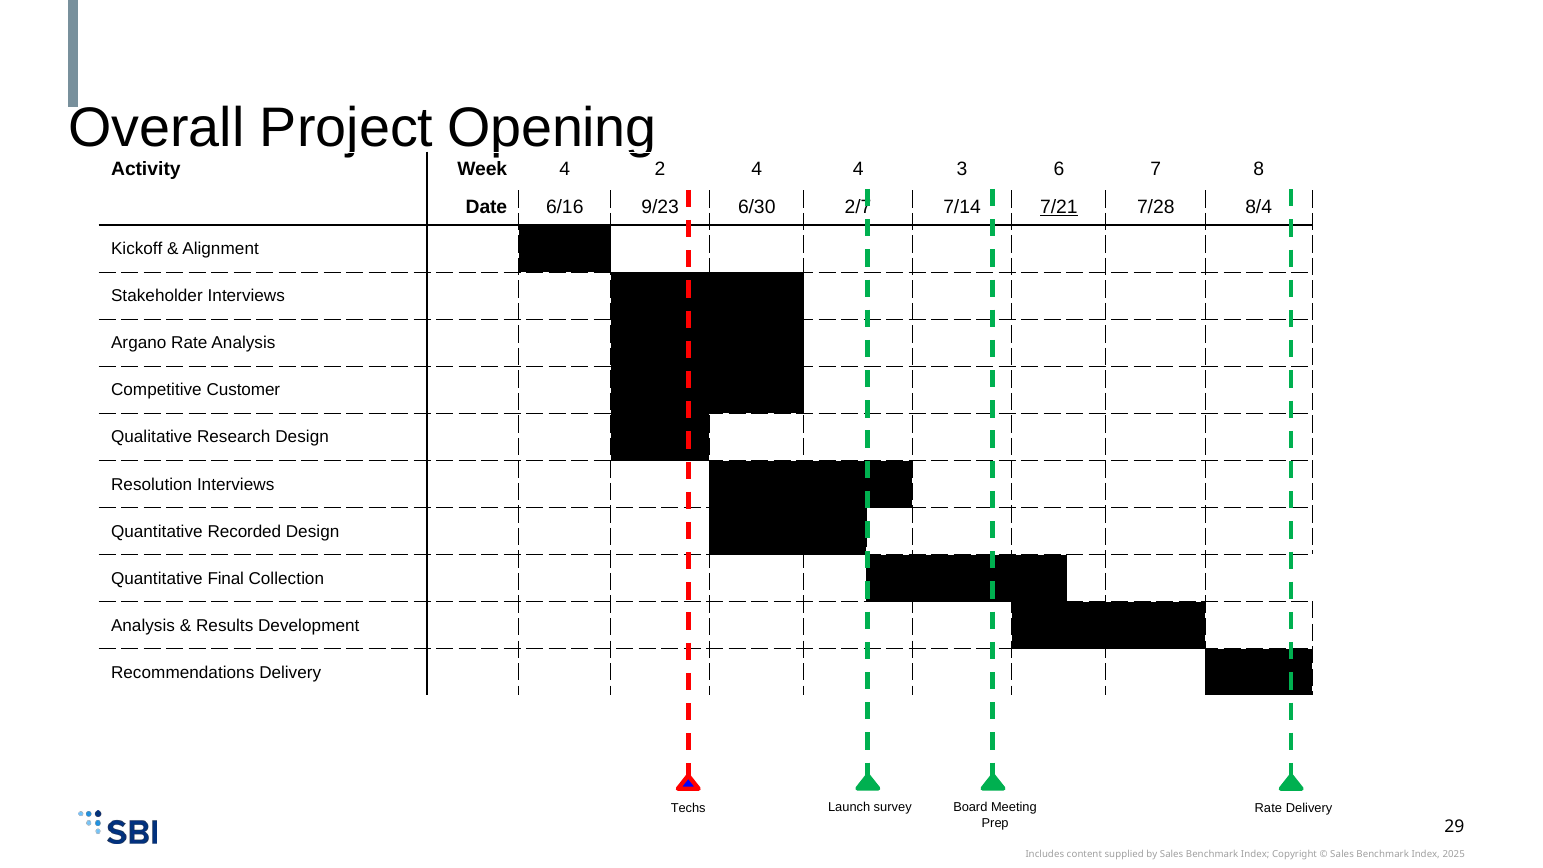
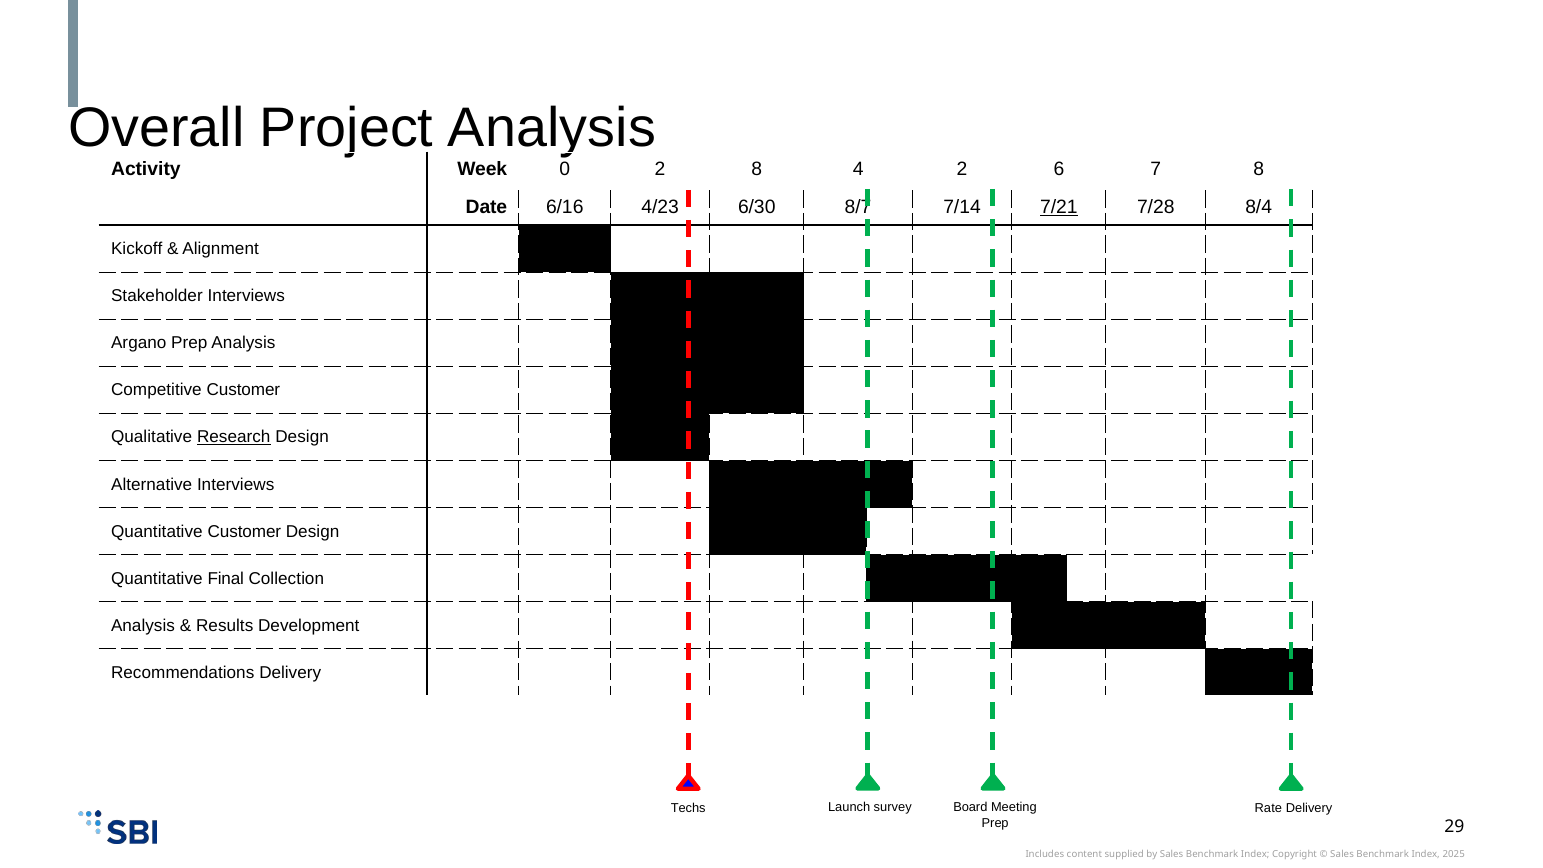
Project Opening: Opening -> Analysis
Week 4: 4 -> 0
2 4: 4 -> 8
4 3: 3 -> 2
9/23: 9/23 -> 4/23
2/7: 2/7 -> 8/7
Argano Rate: Rate -> Prep
Research underline: none -> present
Resolution: Resolution -> Alternative
Quantitative Recorded: Recorded -> Customer
